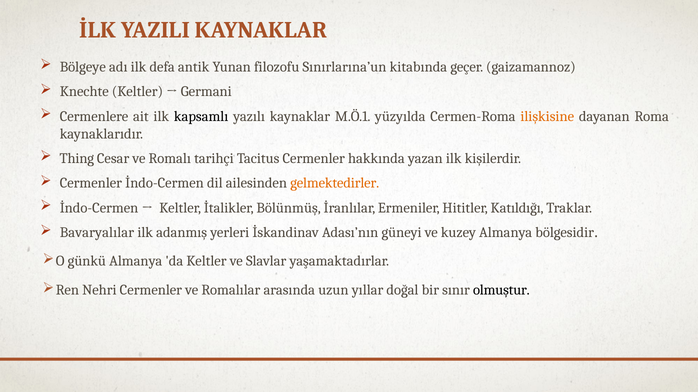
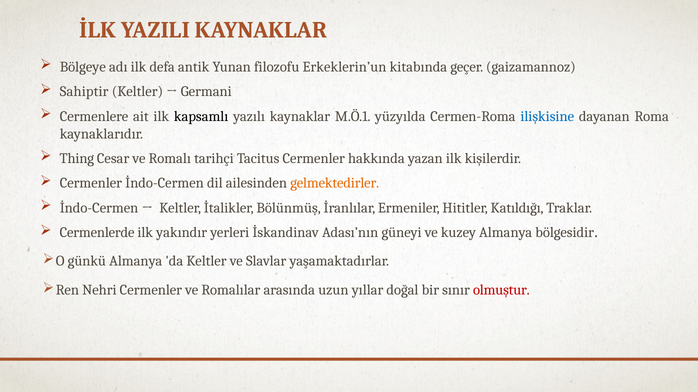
Sınırlarına’un: Sınırlarına’un -> Erkeklerin’un
Knechte: Knechte -> Sahiptir
ilişkisine colour: orange -> blue
Bavaryalılar: Bavaryalılar -> Cermenlerde
adanmış: adanmış -> yakındır
olmuştur colour: black -> red
